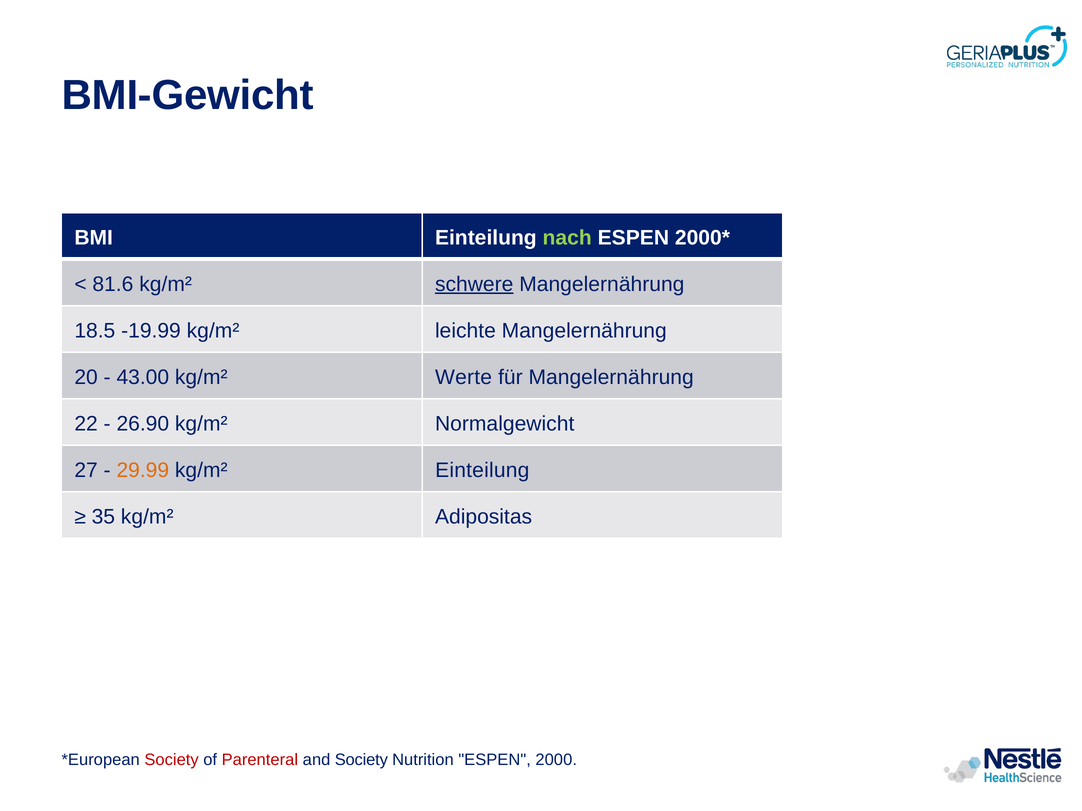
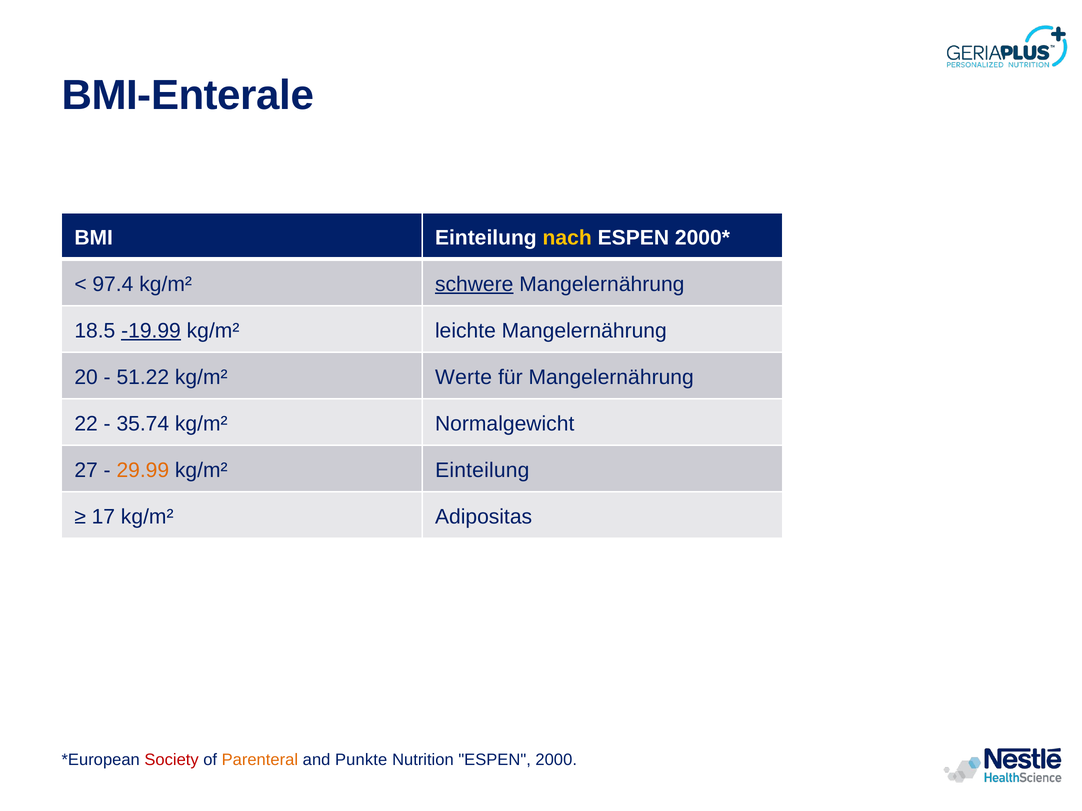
BMI-Gewicht: BMI-Gewicht -> BMI-Enterale
nach colour: light green -> yellow
81.6: 81.6 -> 97.4
-19.99 underline: none -> present
43.00: 43.00 -> 51.22
26.90: 26.90 -> 35.74
35: 35 -> 17
Parenteral colour: red -> orange
and Society: Society -> Punkte
